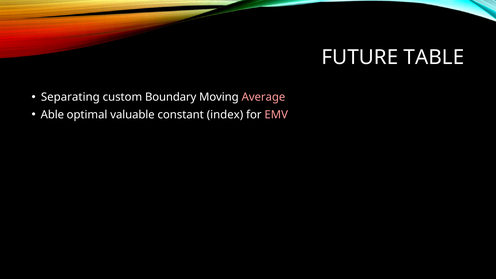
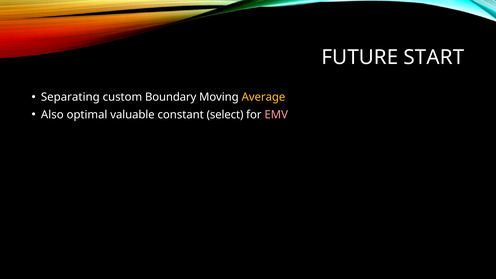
TABLE: TABLE -> START
Average colour: pink -> yellow
Able: Able -> Also
index: index -> select
